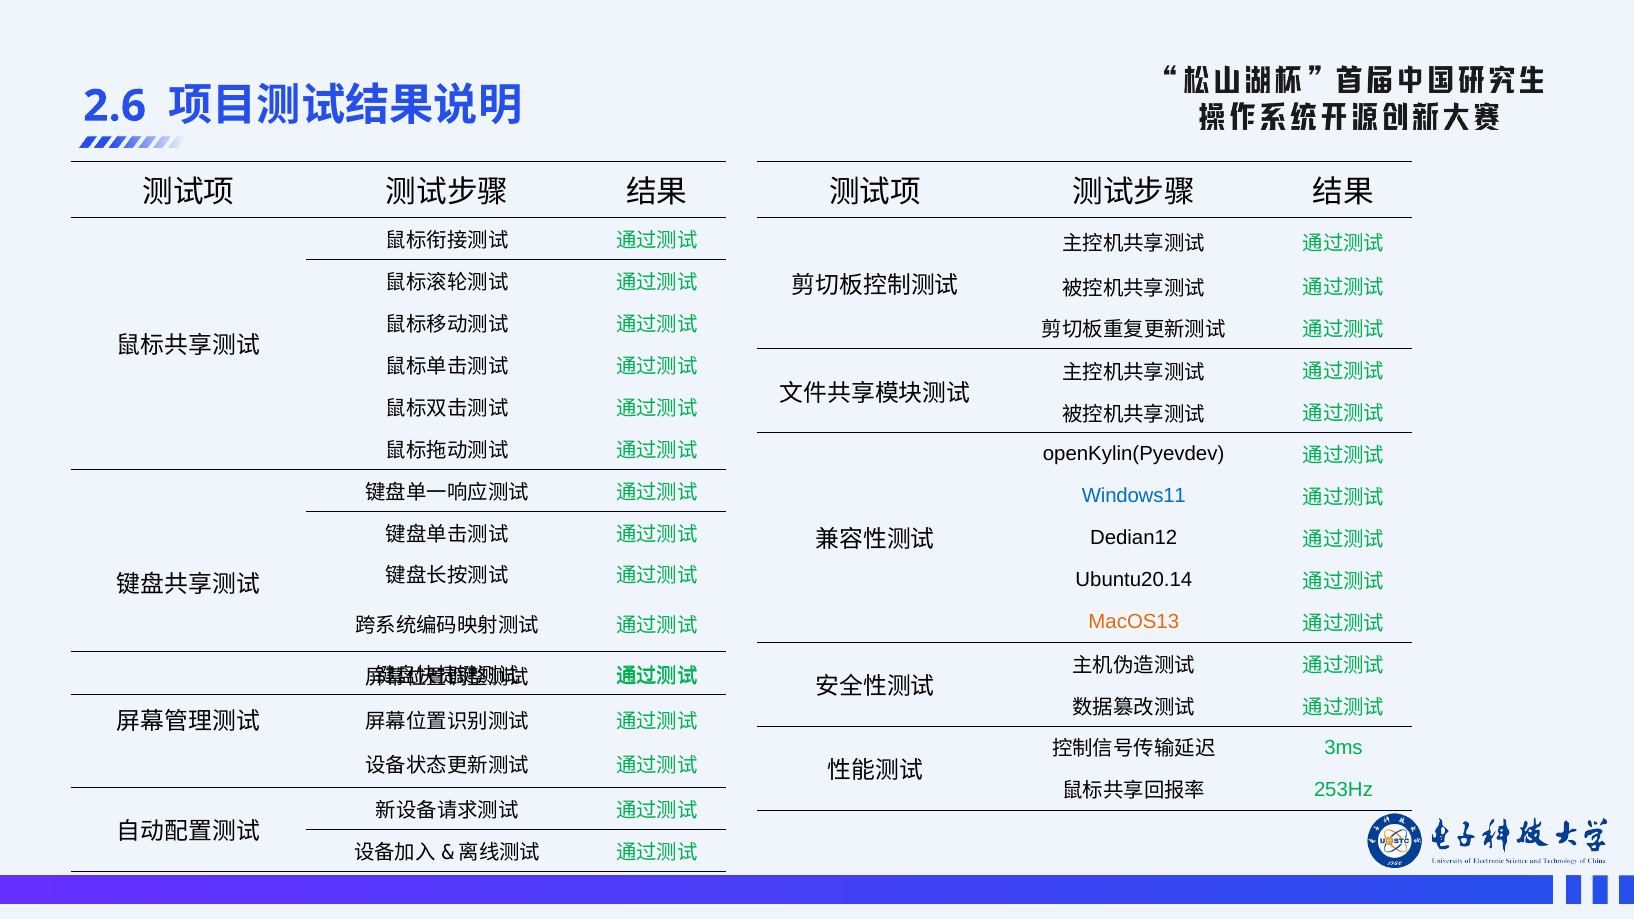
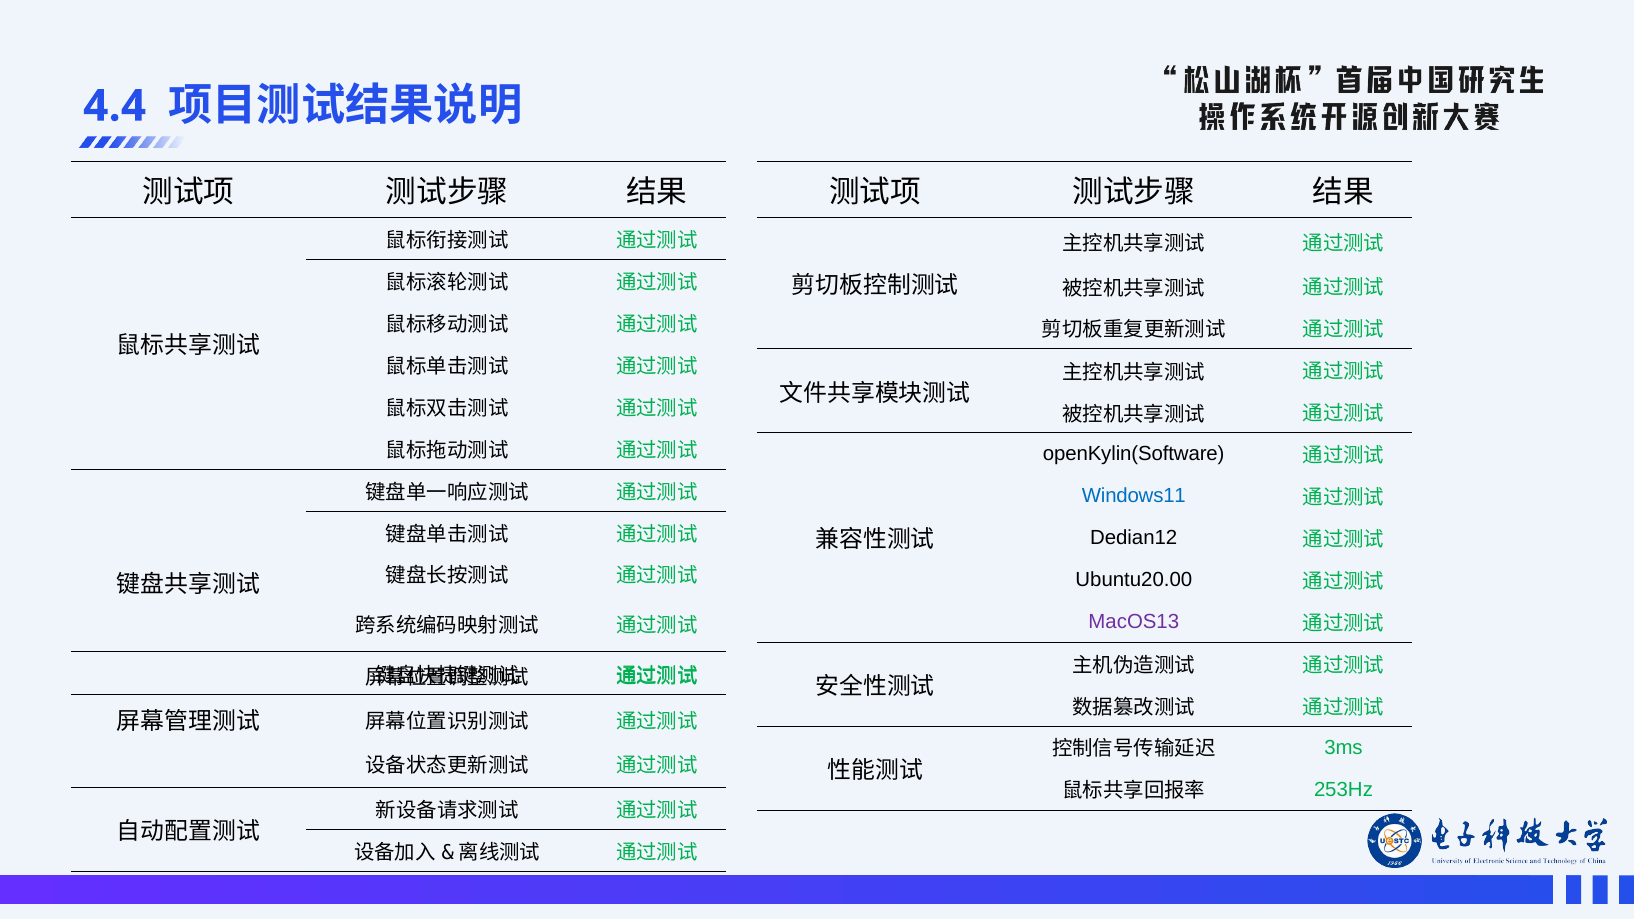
2.6: 2.6 -> 4.4
openKylin(Pyevdev: openKylin(Pyevdev -> openKylin(Software
Ubuntu20.14: Ubuntu20.14 -> Ubuntu20.00
MacOS13 colour: orange -> purple
